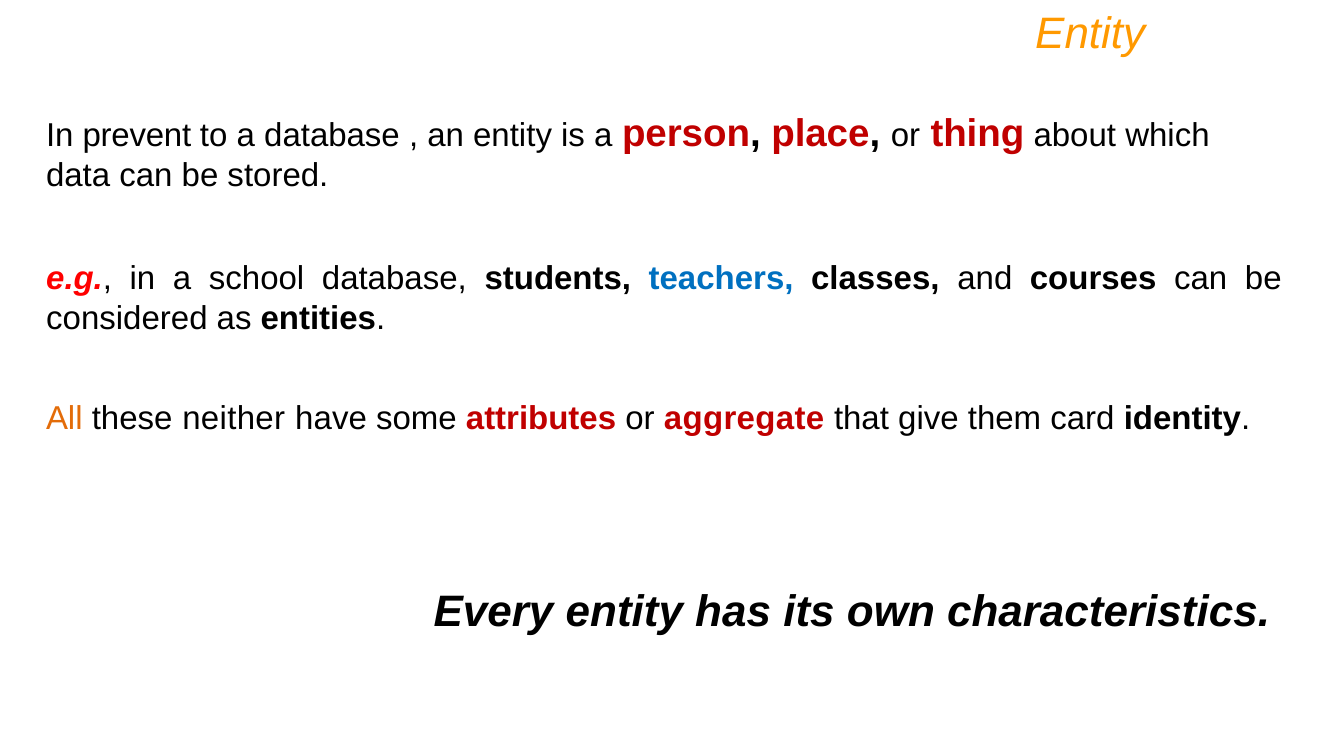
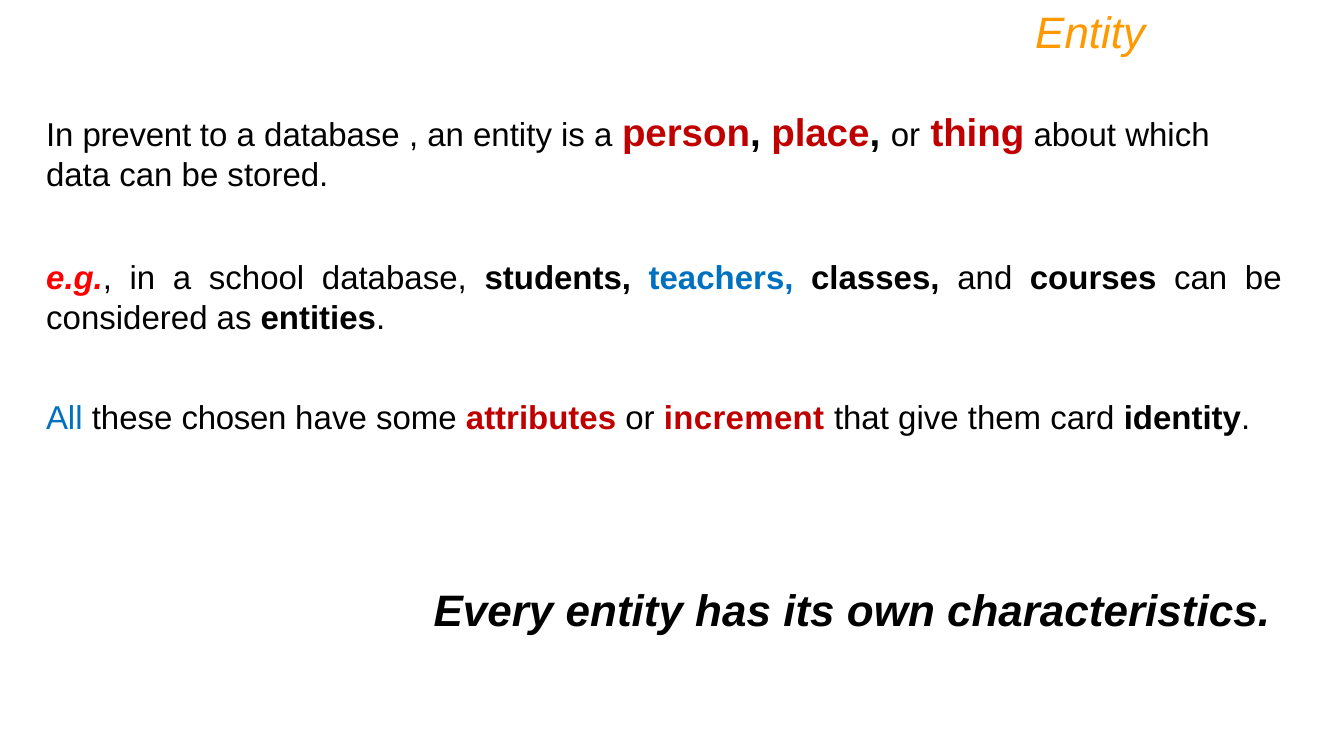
All colour: orange -> blue
neither: neither -> chosen
aggregate: aggregate -> increment
